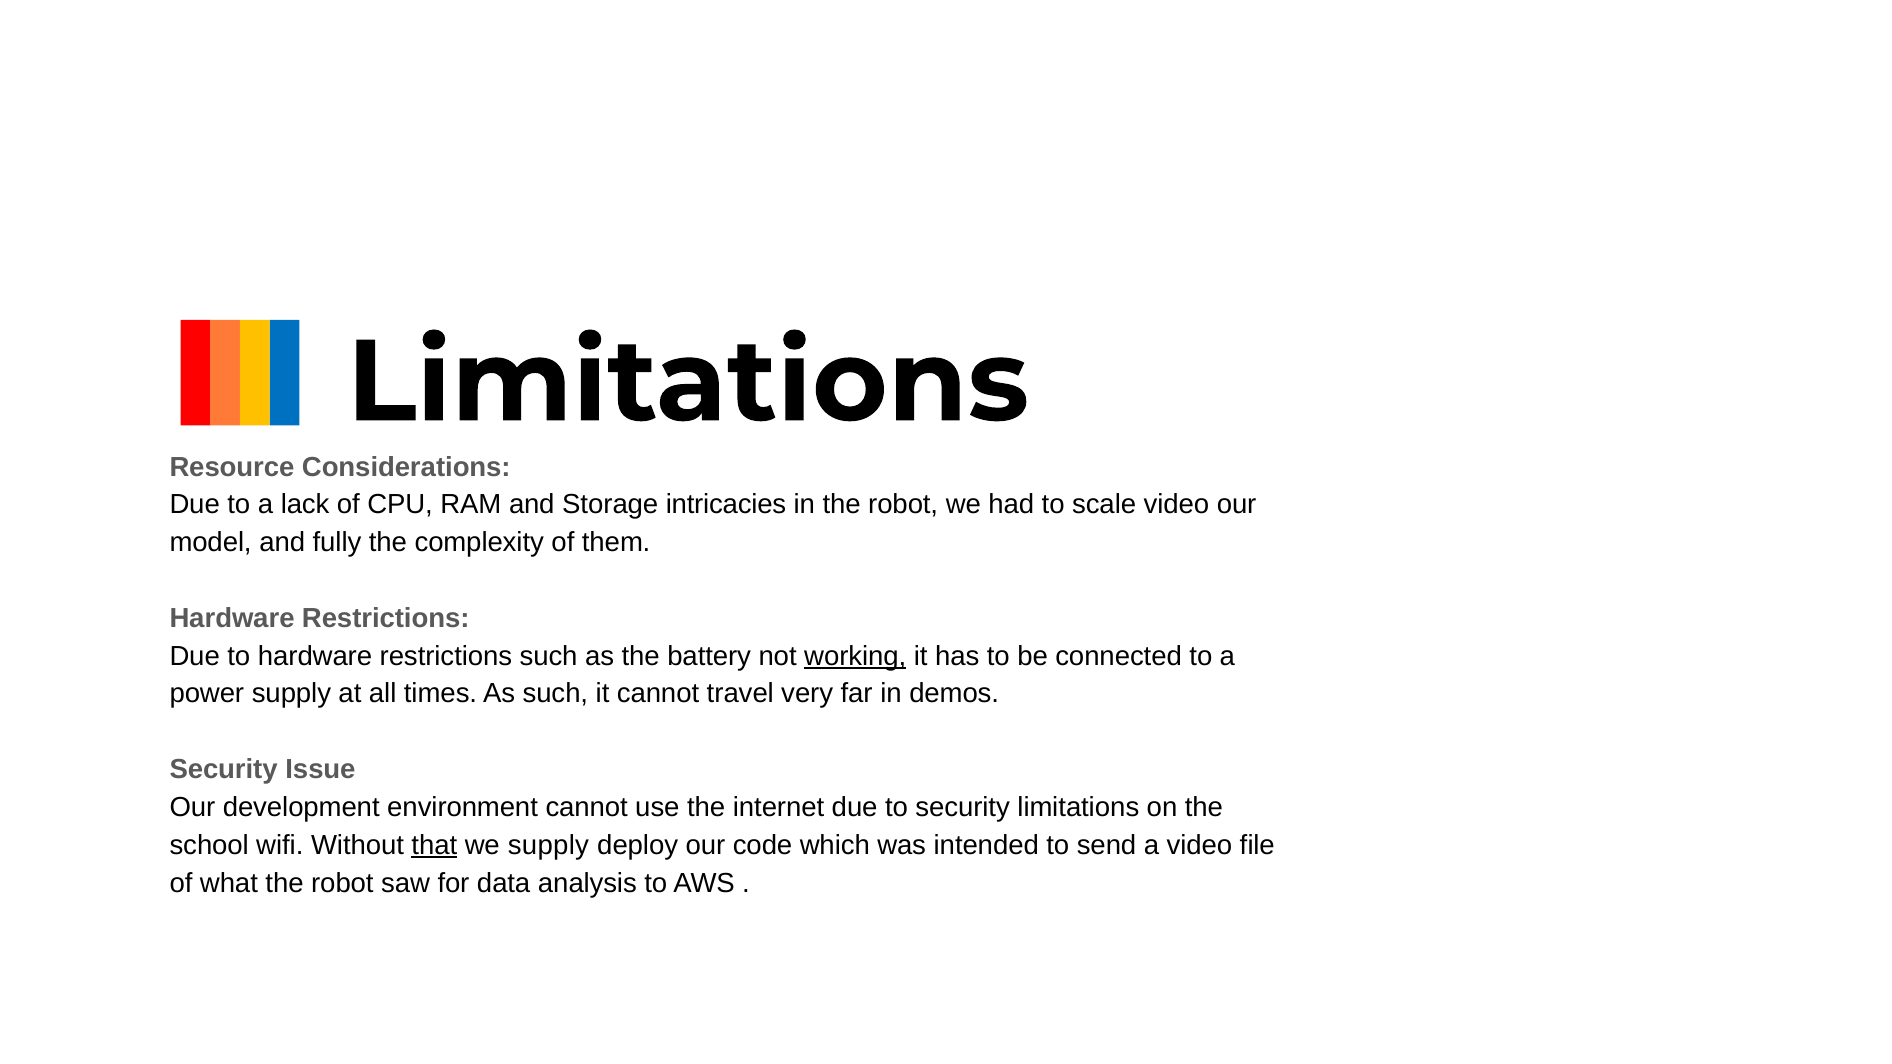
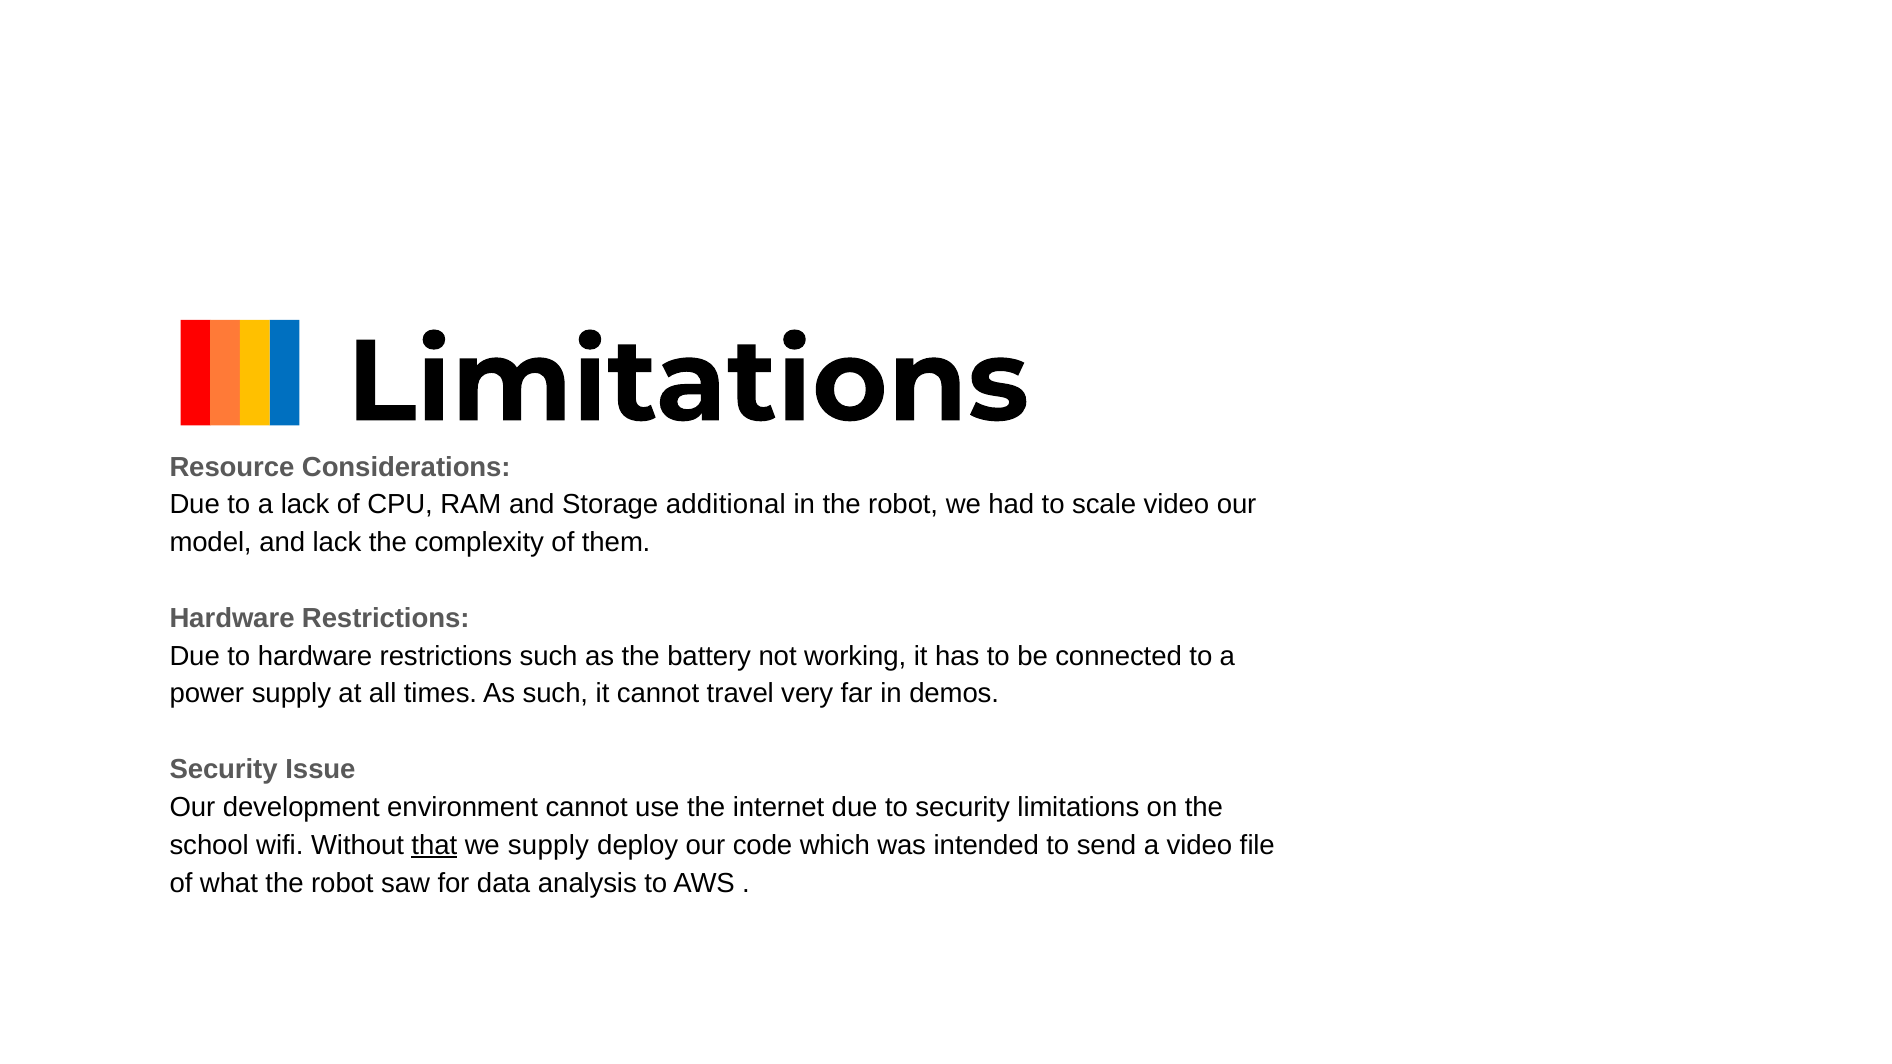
intricacies: intricacies -> additional
and fully: fully -> lack
working underline: present -> none
